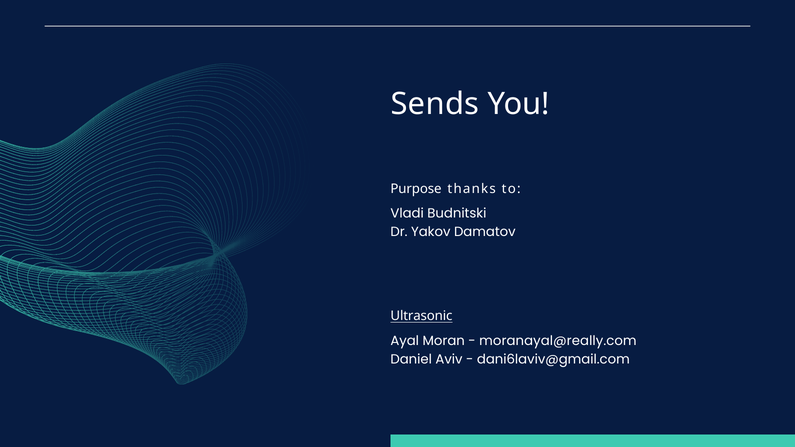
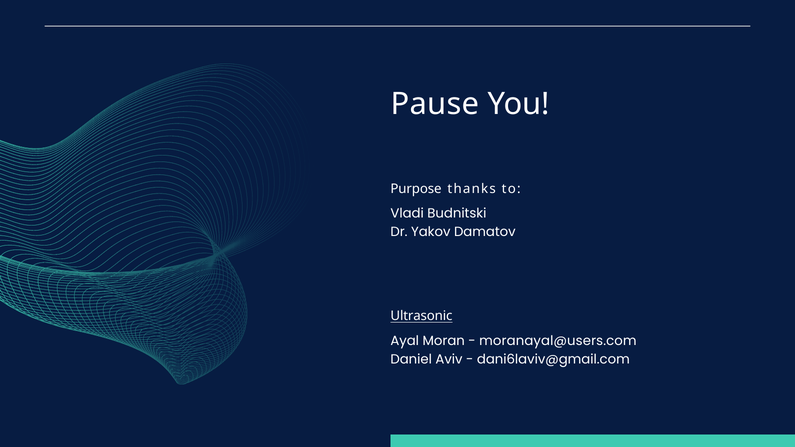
Sends: Sends -> Pause
moranayal@really.com: moranayal@really.com -> moranayal@users.com
